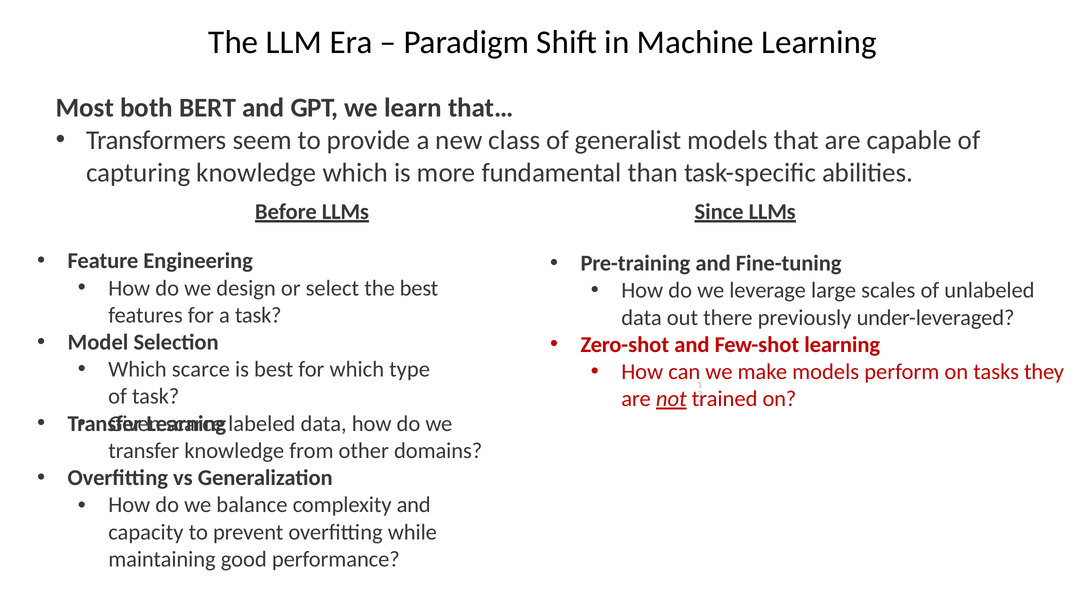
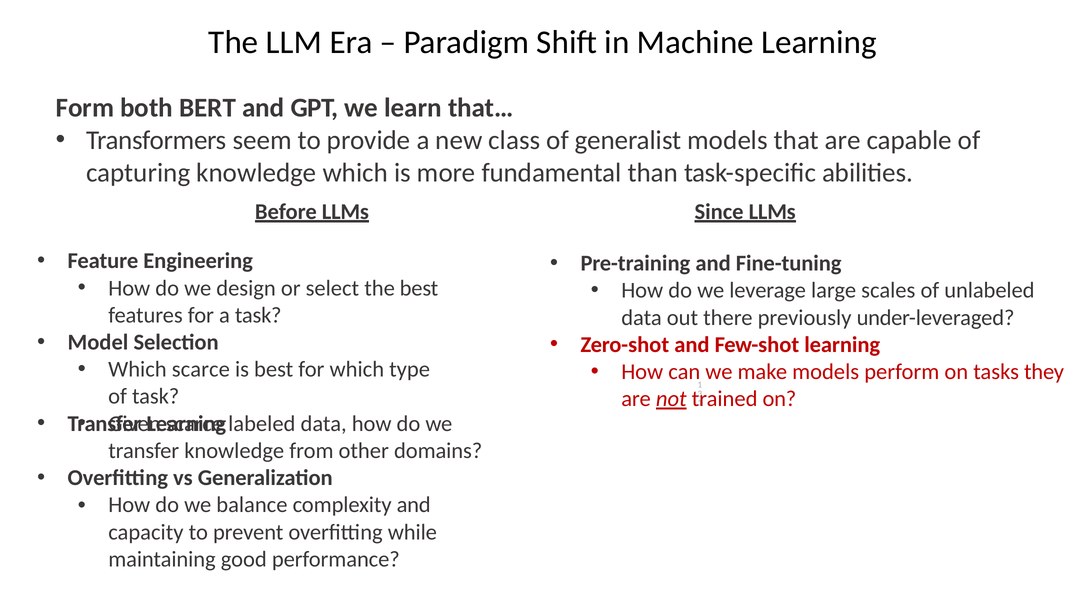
Most: Most -> Form
